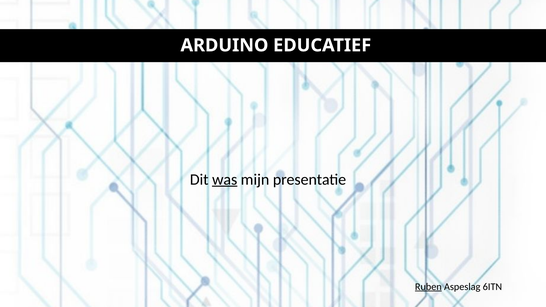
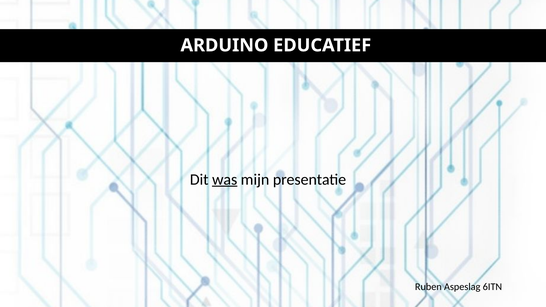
Ruben underline: present -> none
